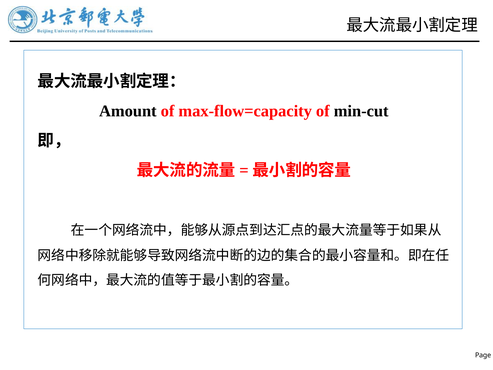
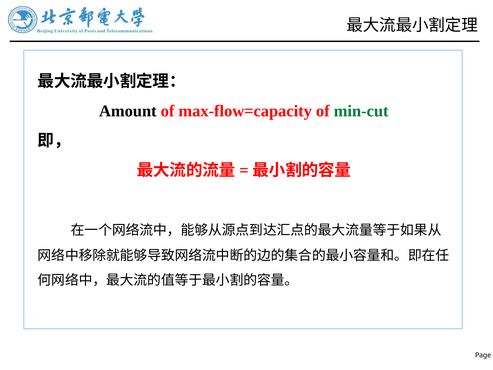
min-cut colour: black -> green
